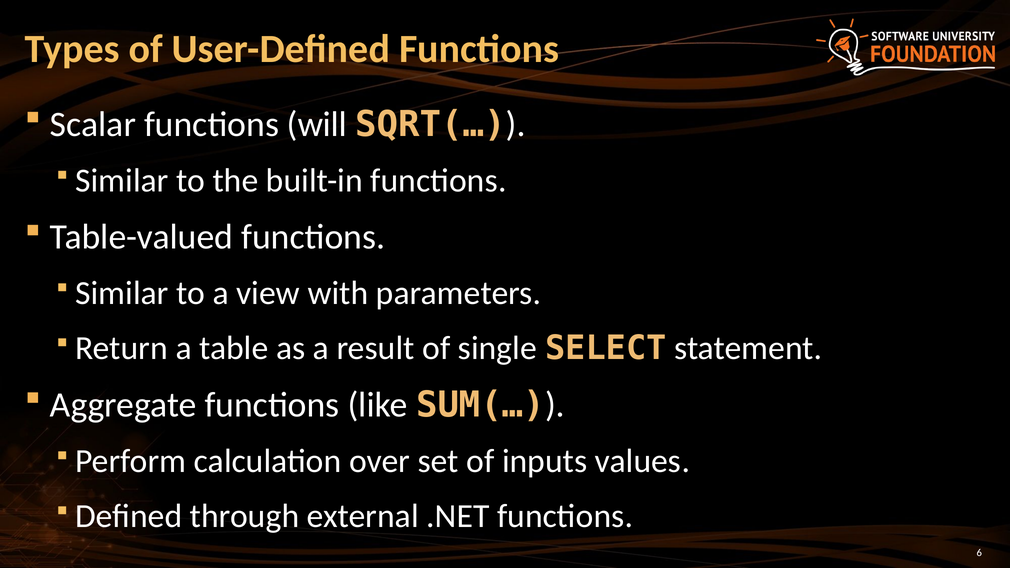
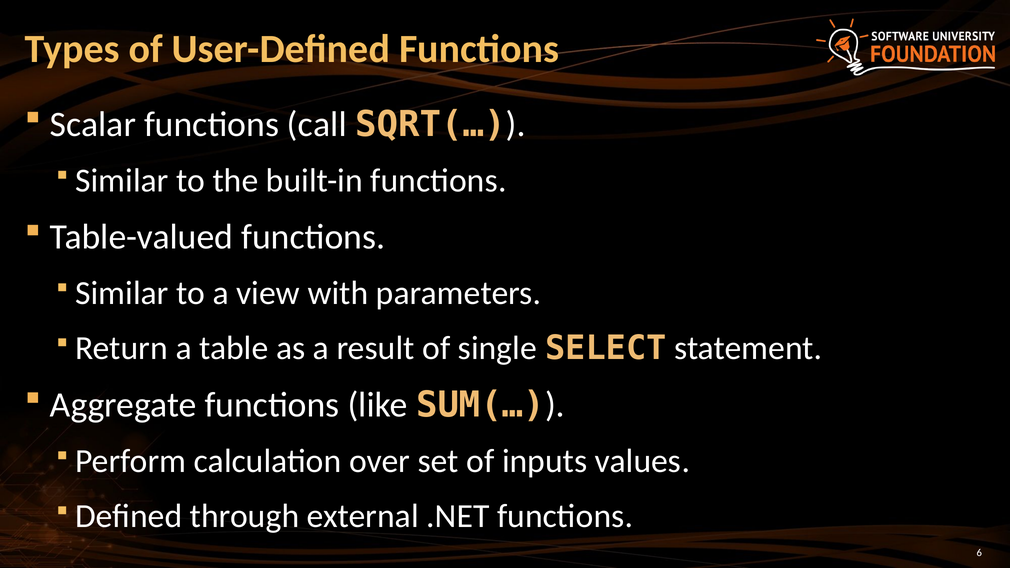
will: will -> call
